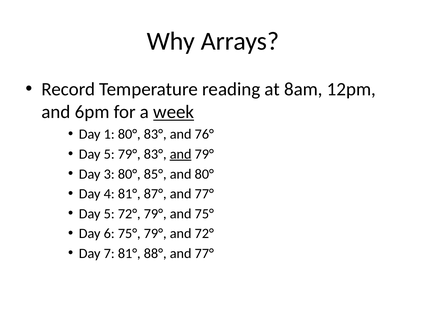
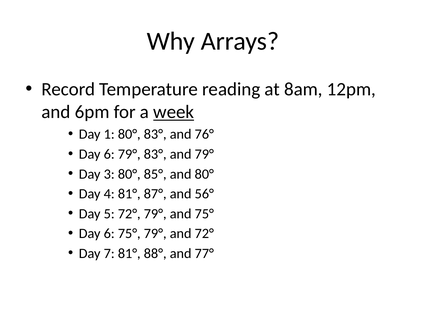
5 at (109, 154): 5 -> 6
and at (181, 154) underline: present -> none
87° and 77°: 77° -> 56°
